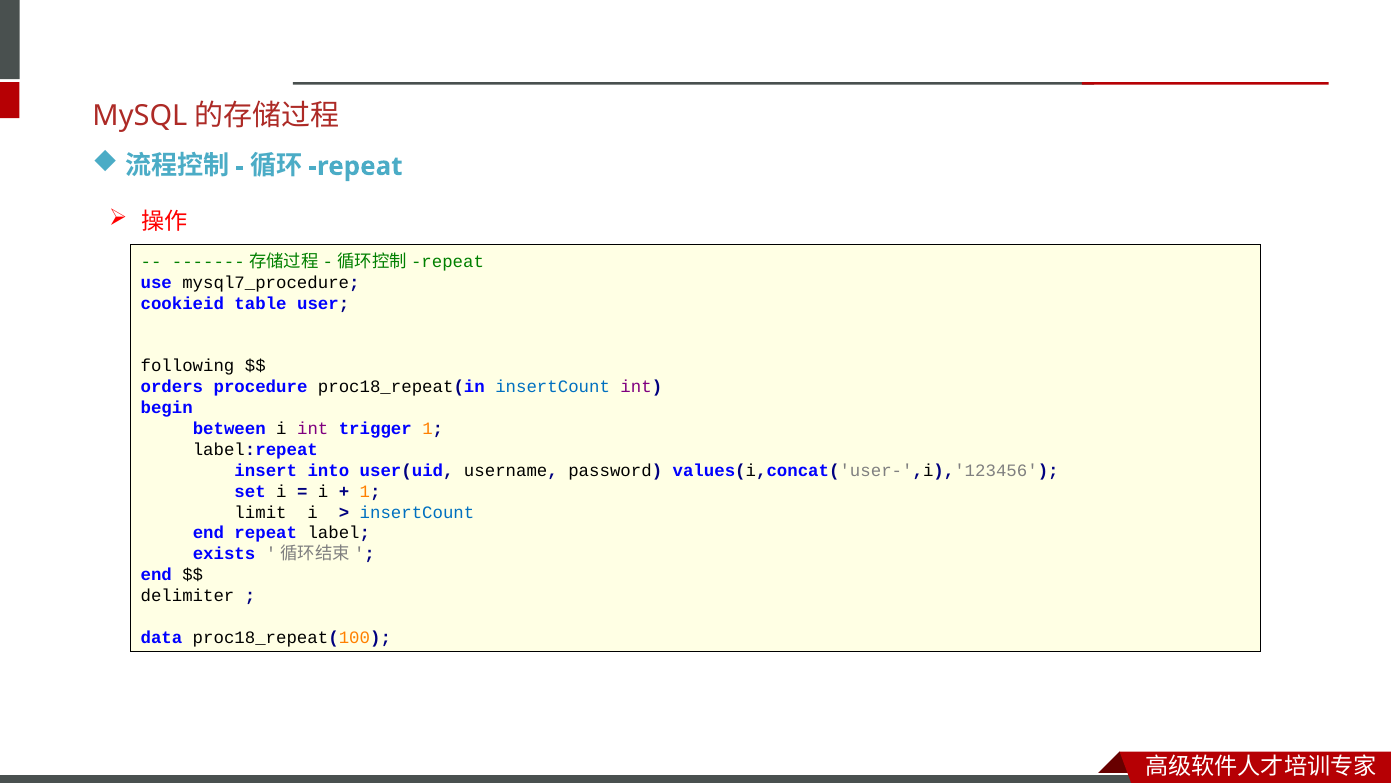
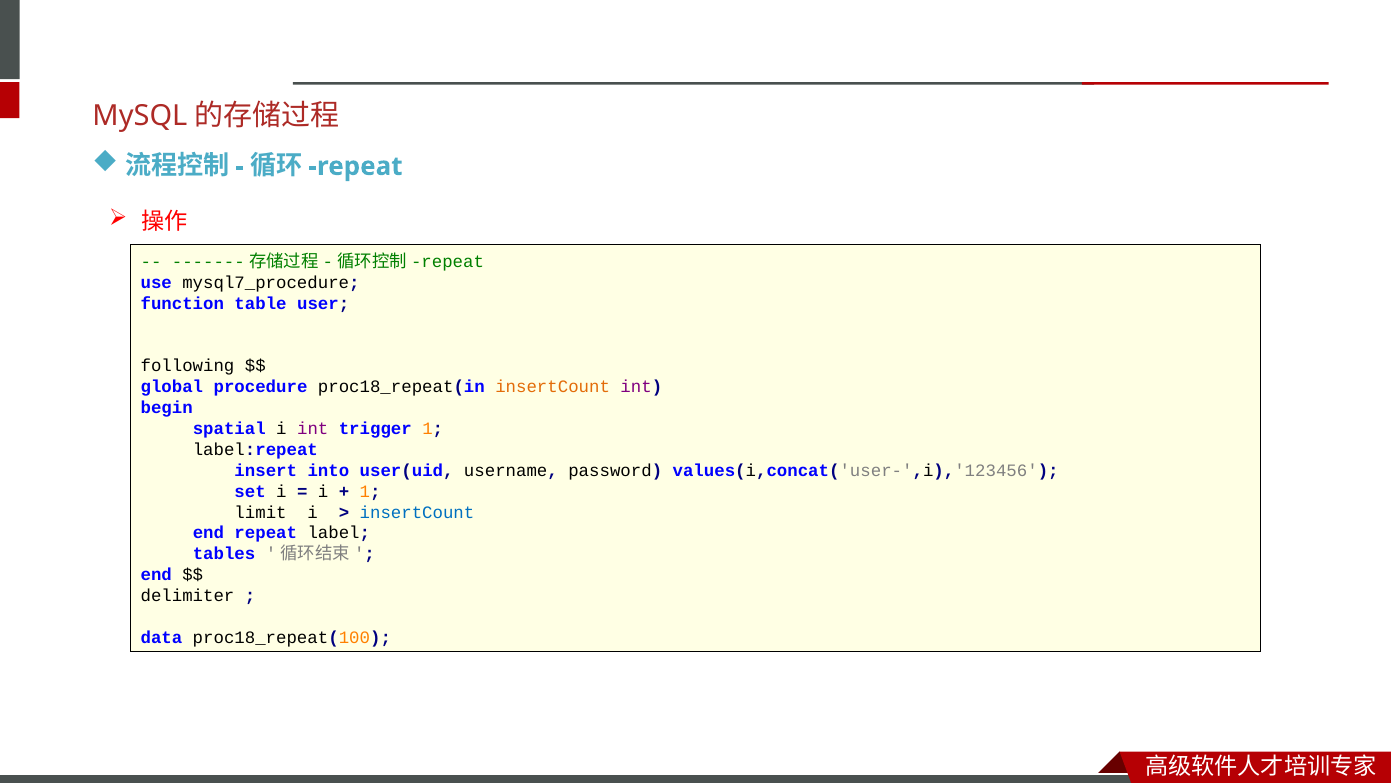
cookieid: cookieid -> function
orders: orders -> global
insertCount at (553, 387) colour: blue -> orange
between: between -> spatial
exists: exists -> tables
